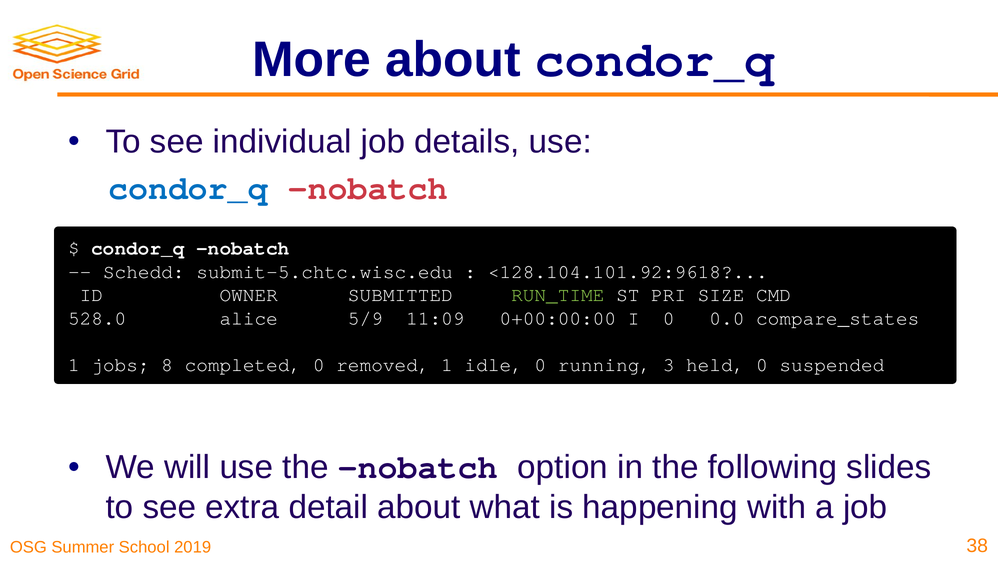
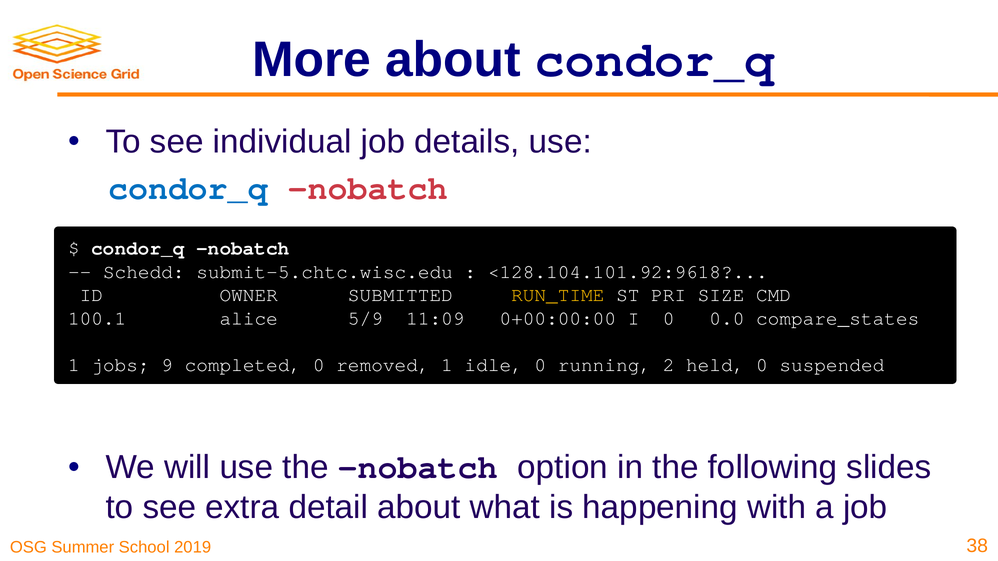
RUN_TIME colour: light green -> yellow
528.0: 528.0 -> 100.1
8: 8 -> 9
3: 3 -> 2
